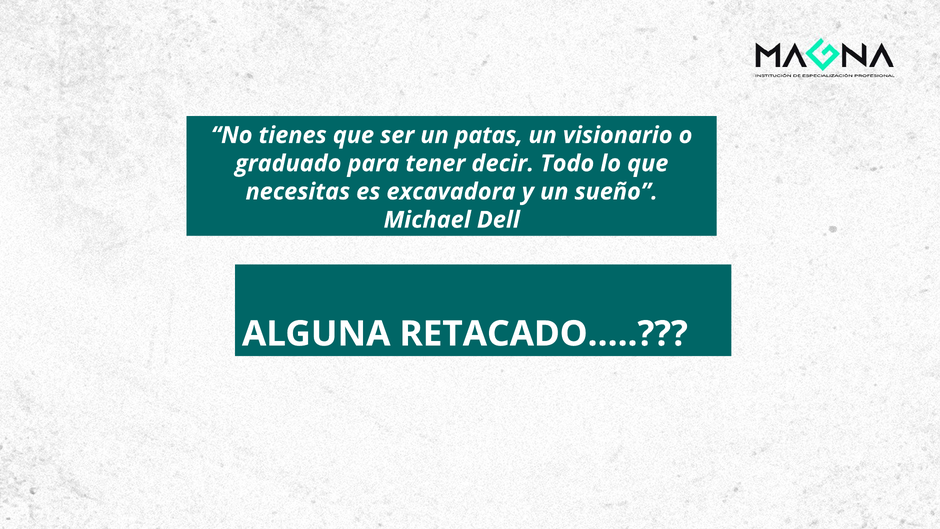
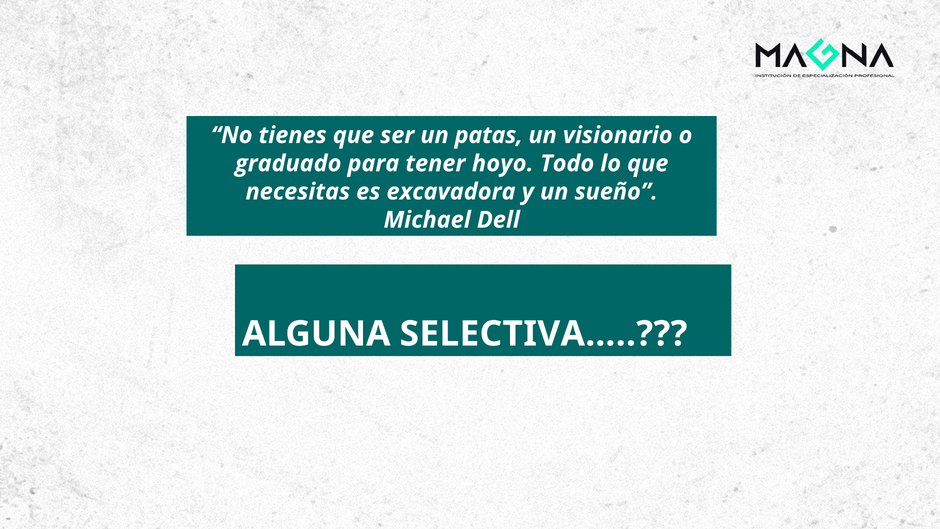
decir: decir -> hoyo
RETACADO…: RETACADO… -> SELECTIVA…
